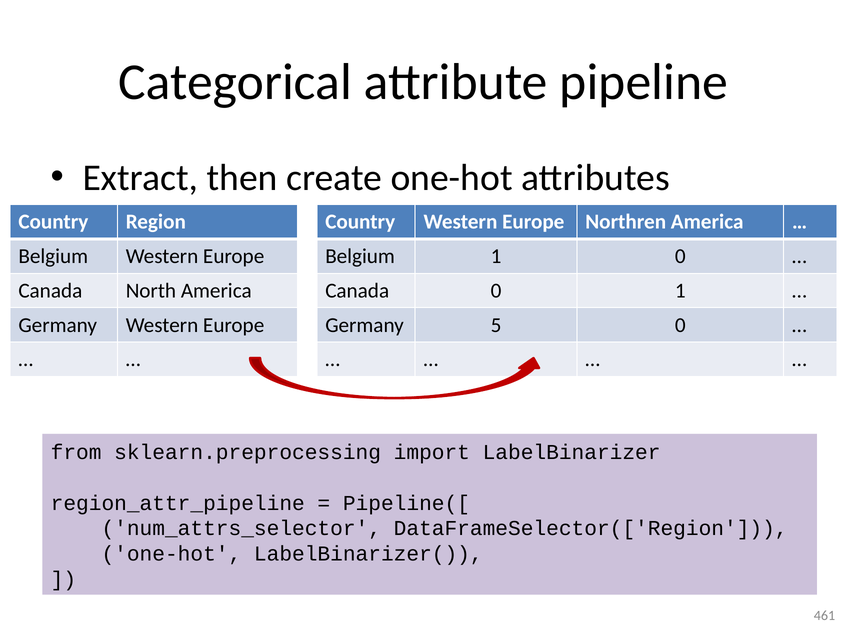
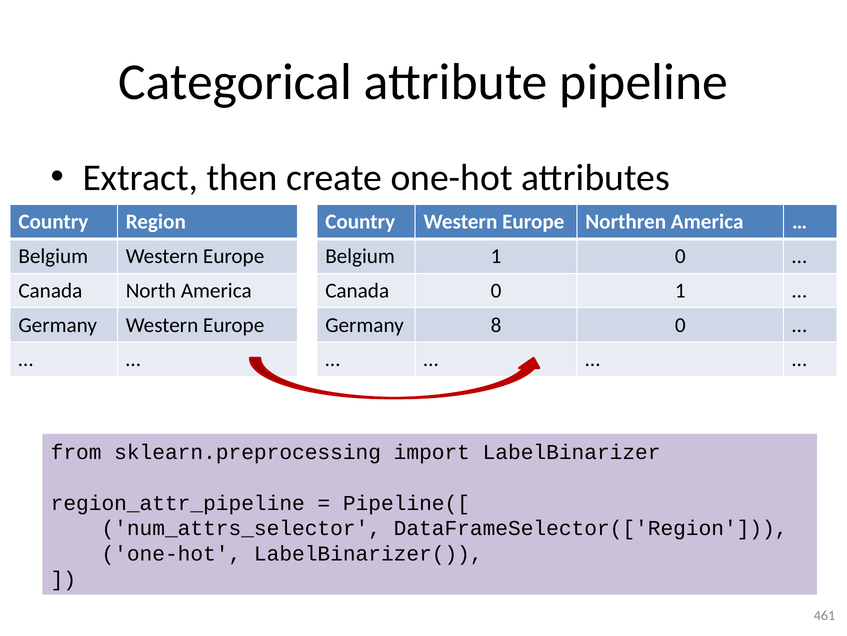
5: 5 -> 8
